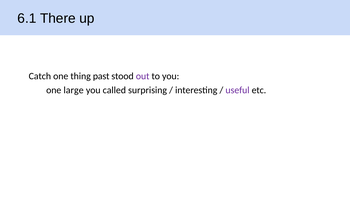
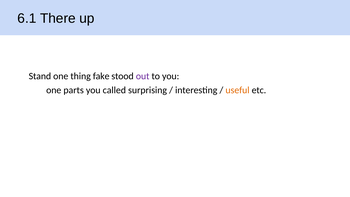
Catch: Catch -> Stand
past: past -> fake
large: large -> parts
useful colour: purple -> orange
